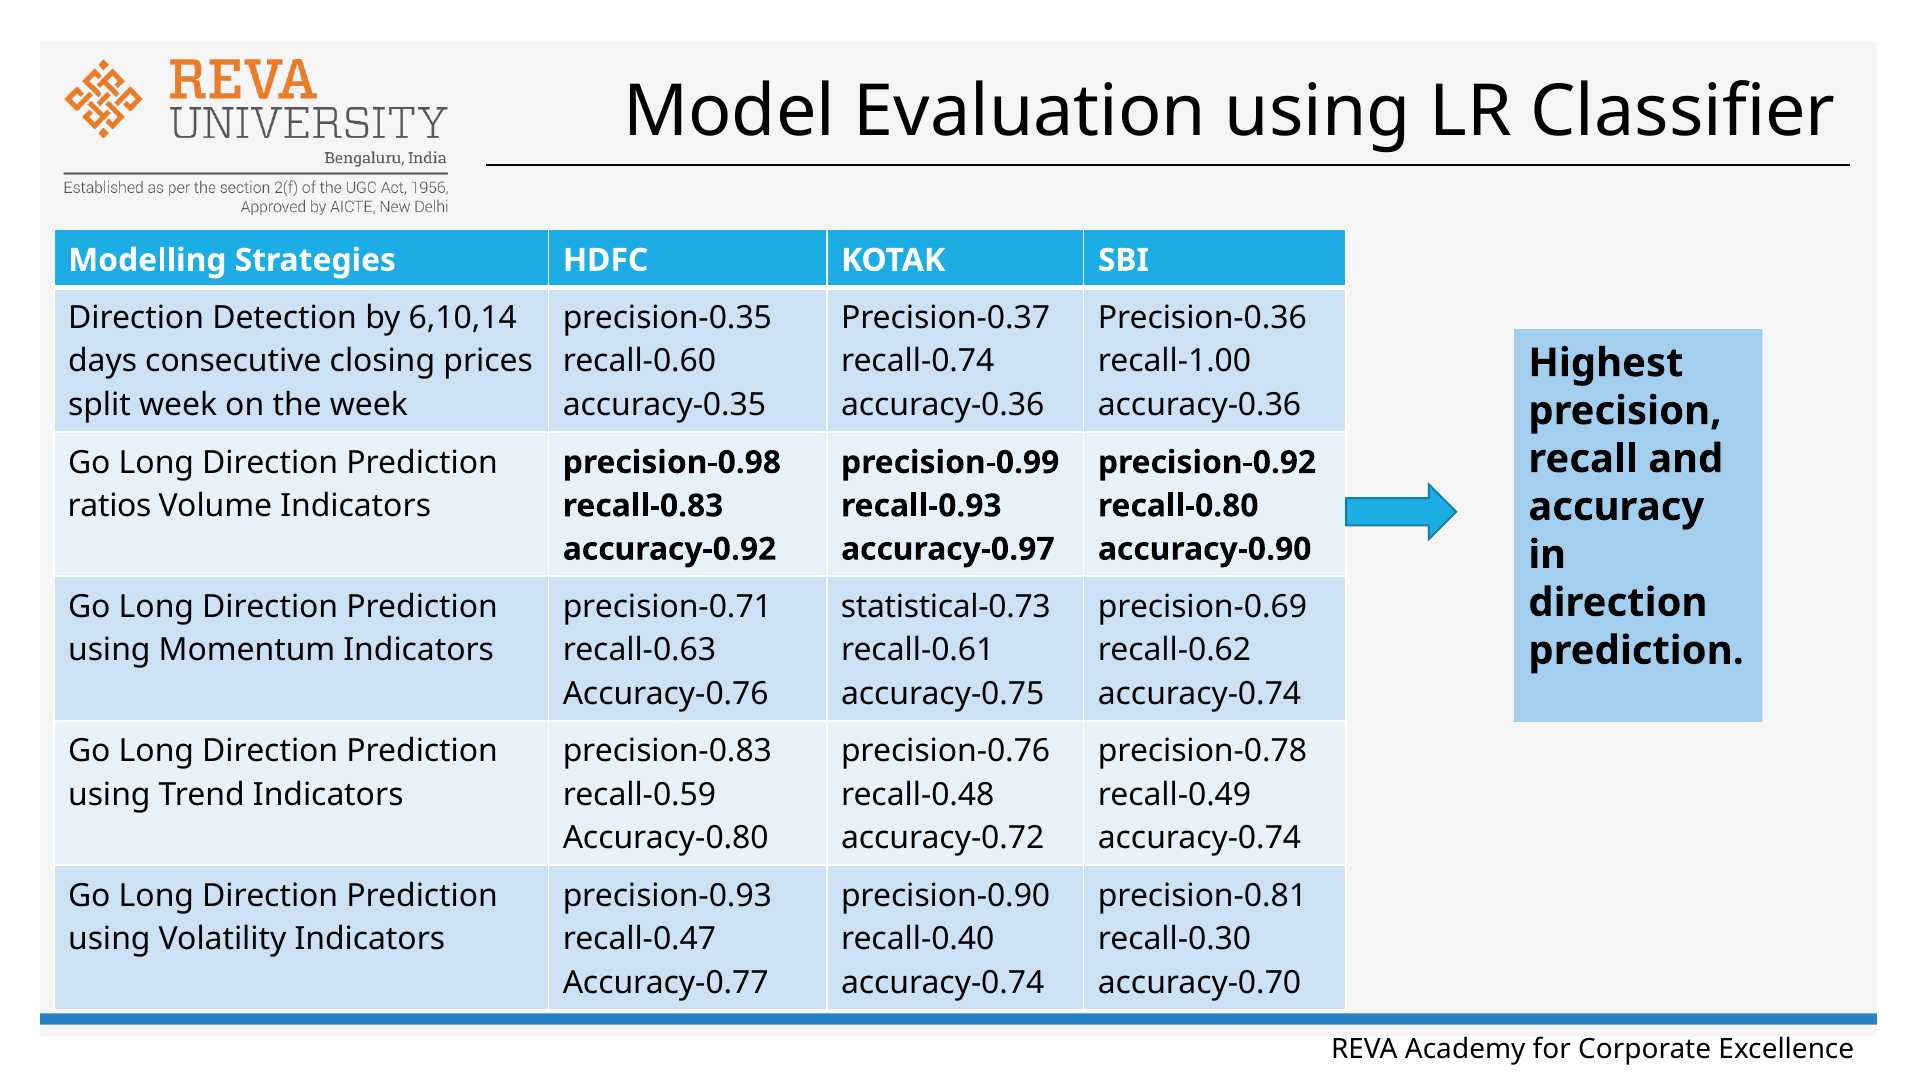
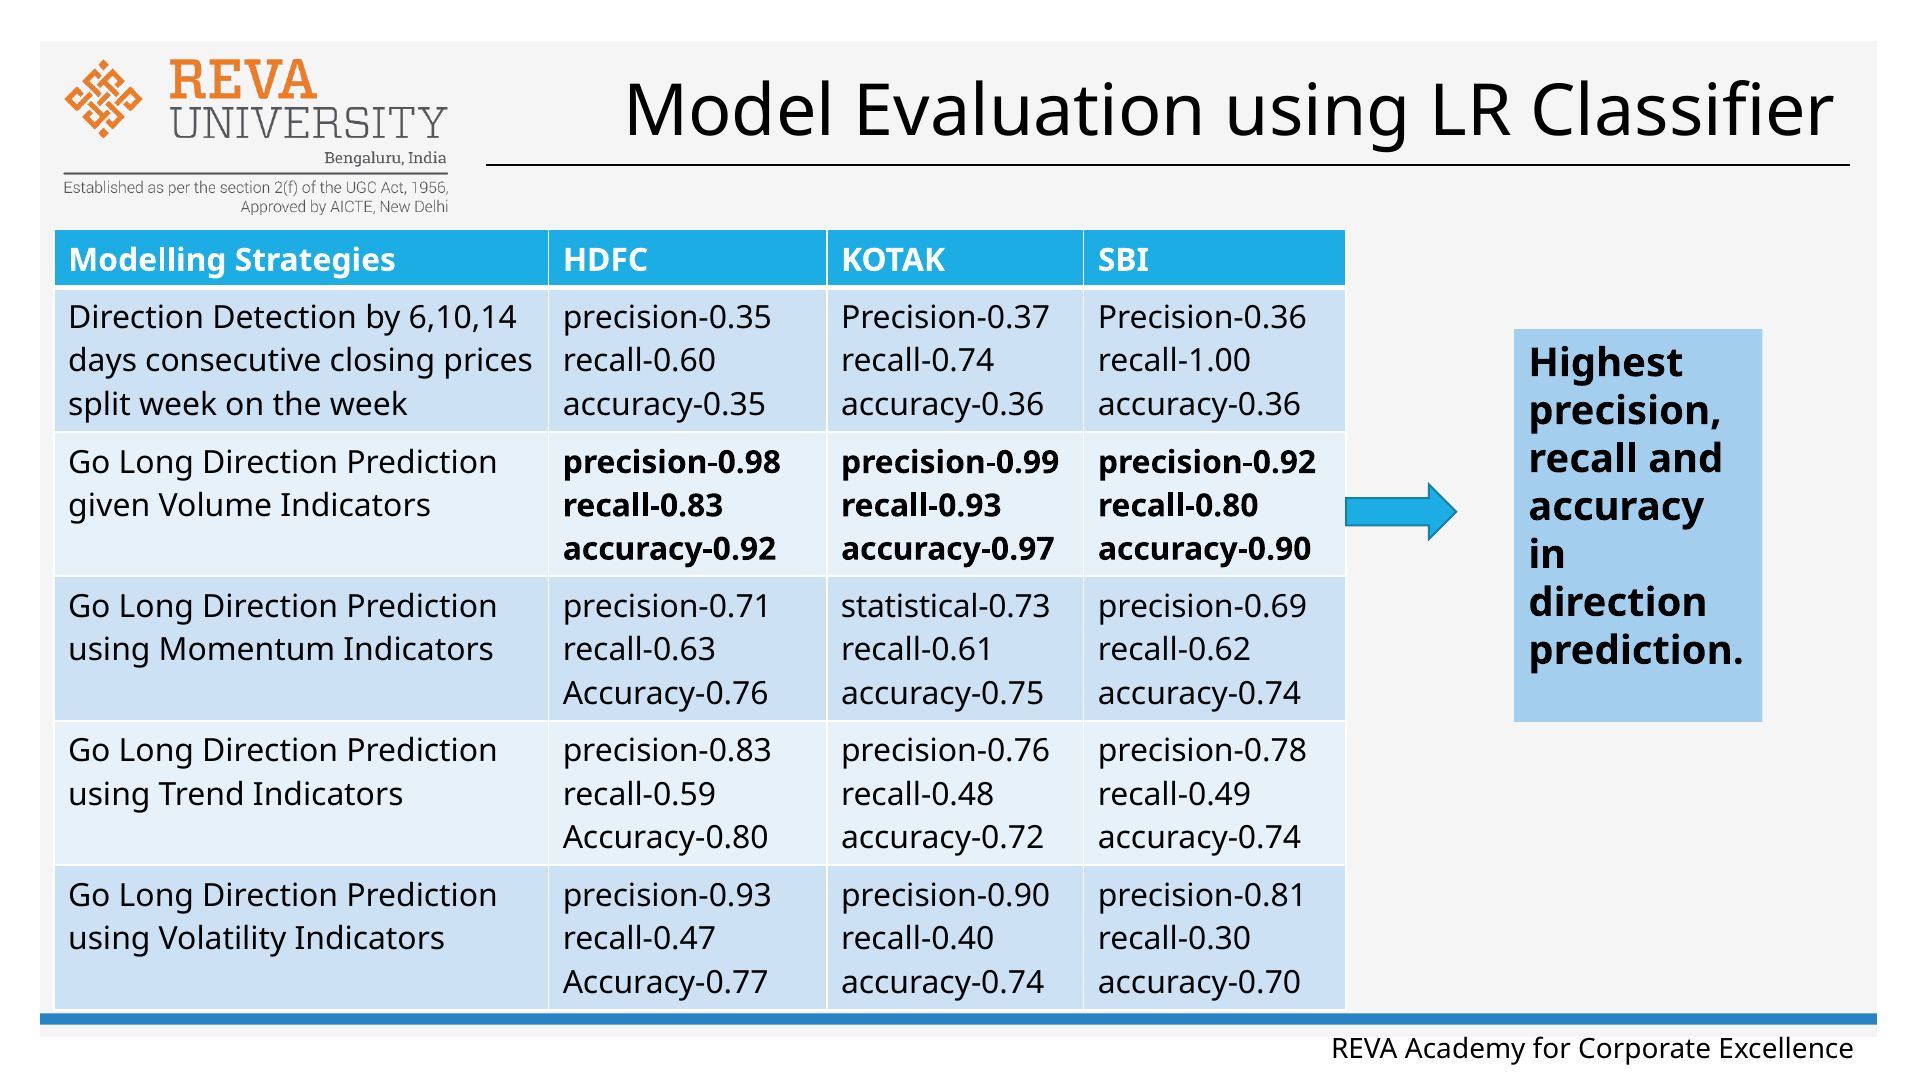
ratios: ratios -> given
